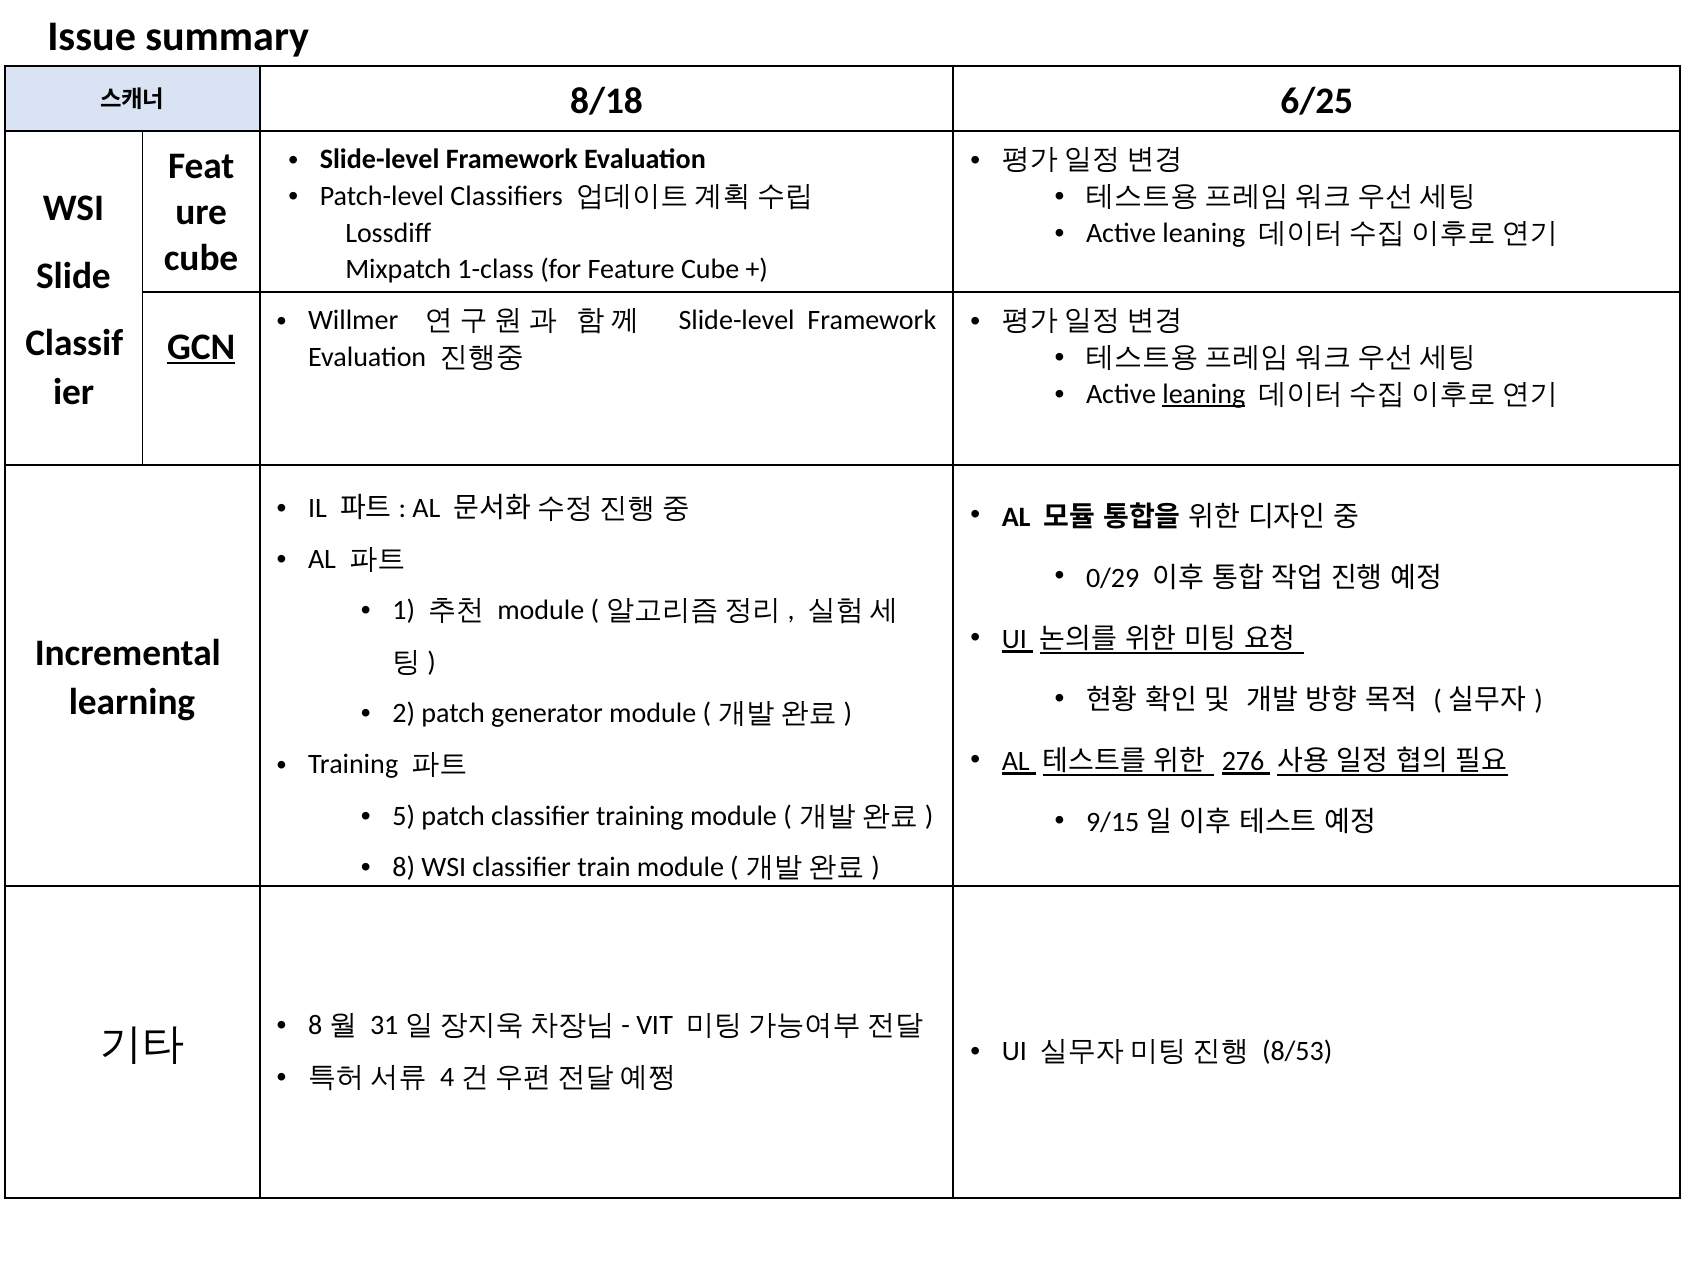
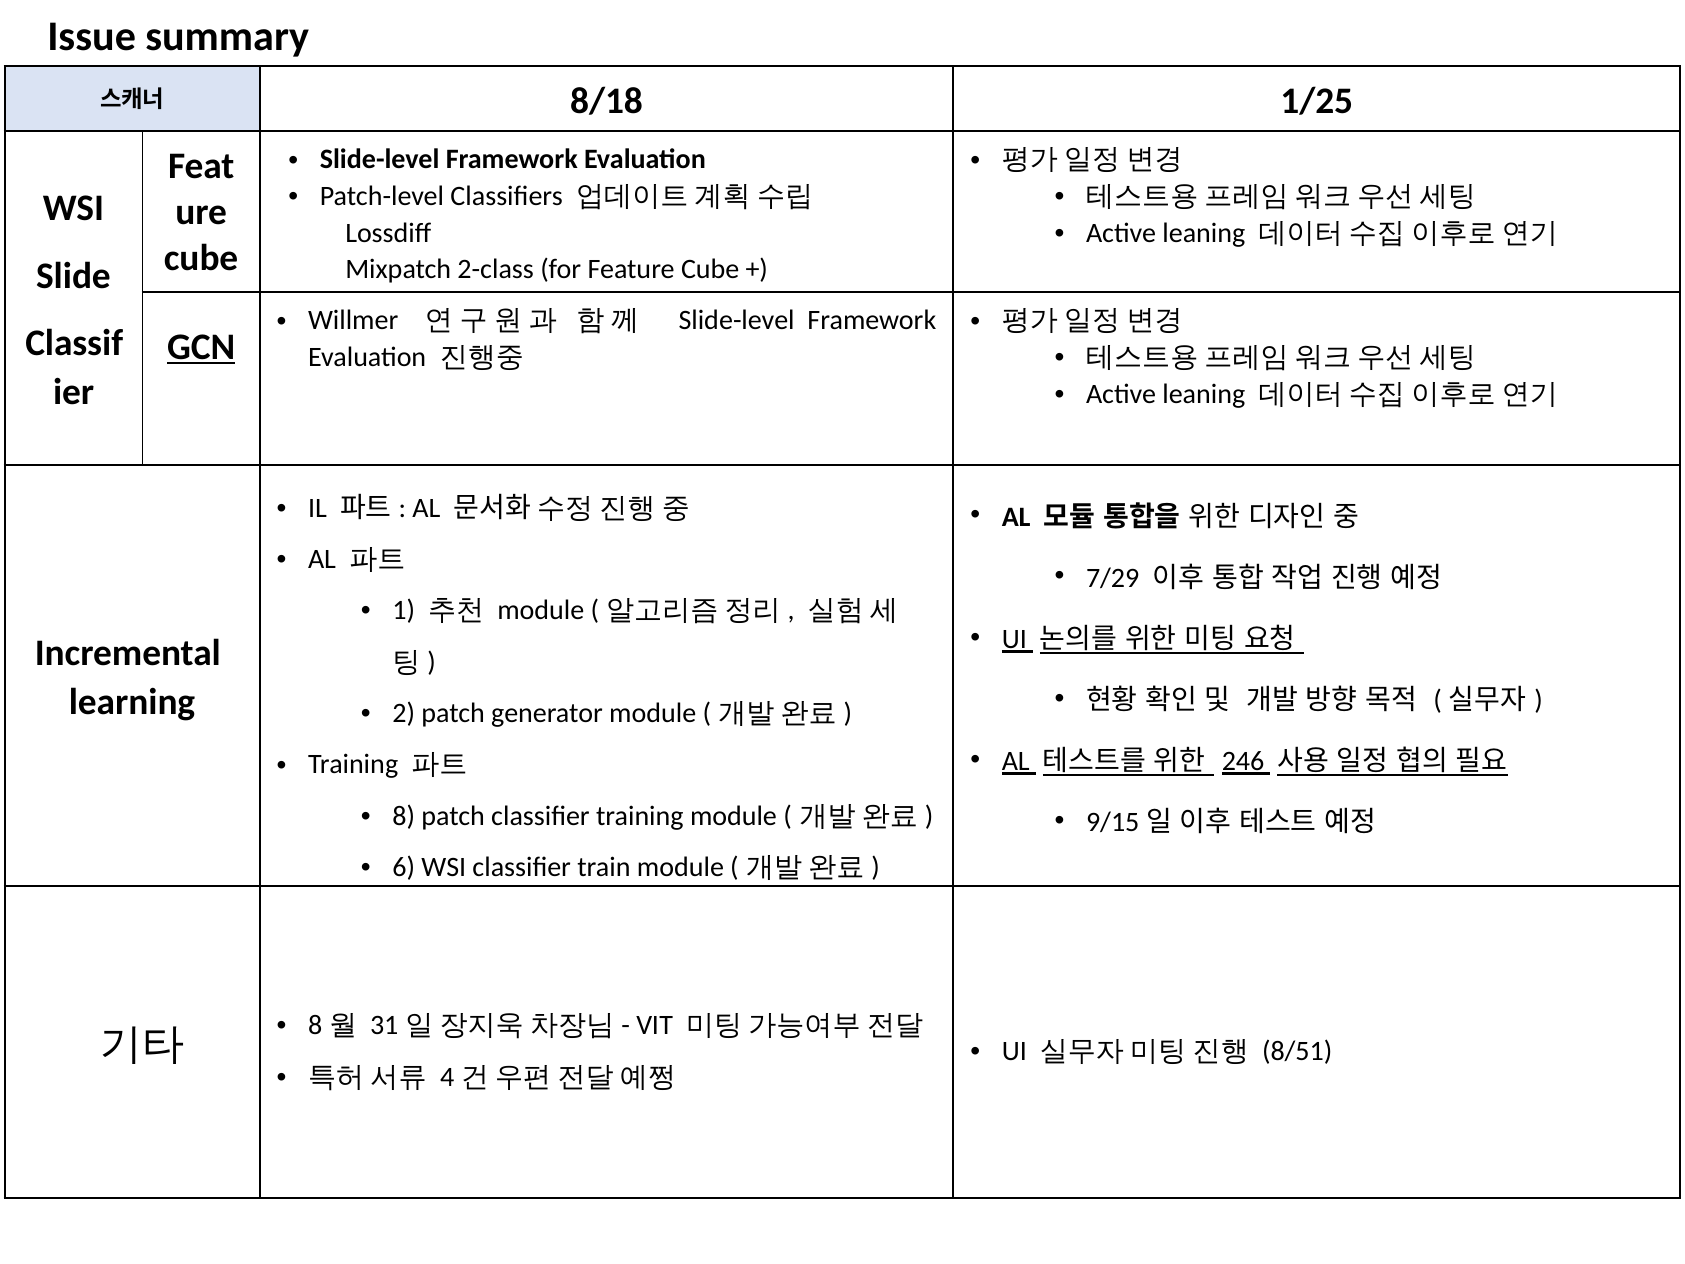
6/25: 6/25 -> 1/25
1-class: 1-class -> 2-class
leaning at (1204, 394) underline: present -> none
0/29: 0/29 -> 7/29
276: 276 -> 246
5 at (404, 816): 5 -> 8
8 at (404, 867): 8 -> 6
8/53: 8/53 -> 8/51
